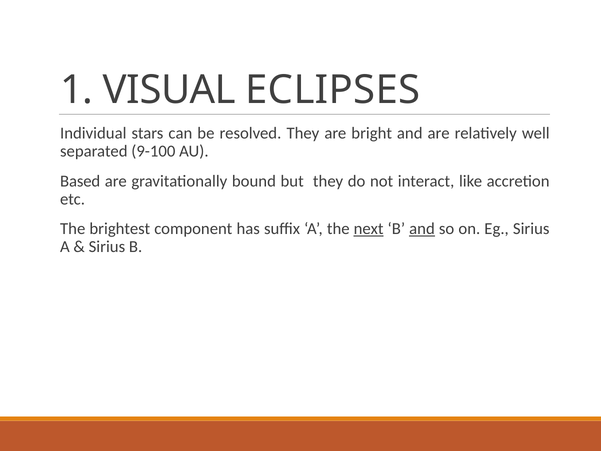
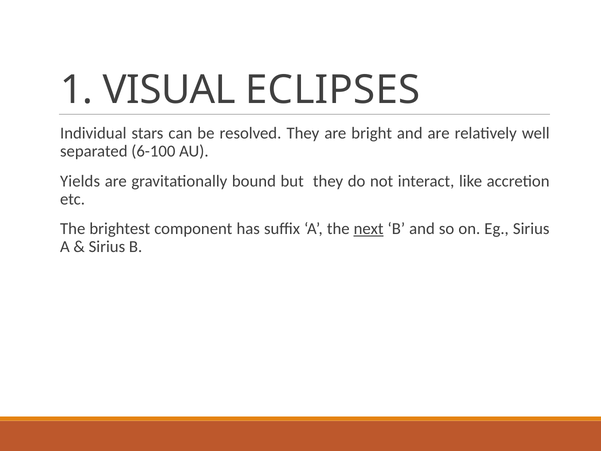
9-100: 9-100 -> 6-100
Based: Based -> Yields
and at (422, 229) underline: present -> none
